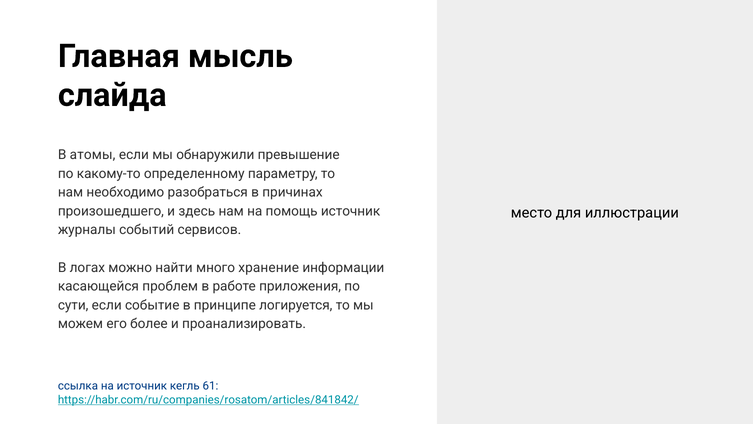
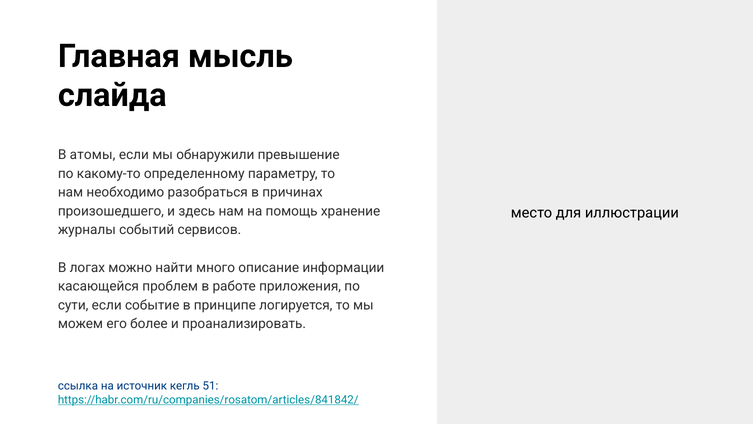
помощь источник: источник -> хранение
хранение: хранение -> описание
61: 61 -> 51
